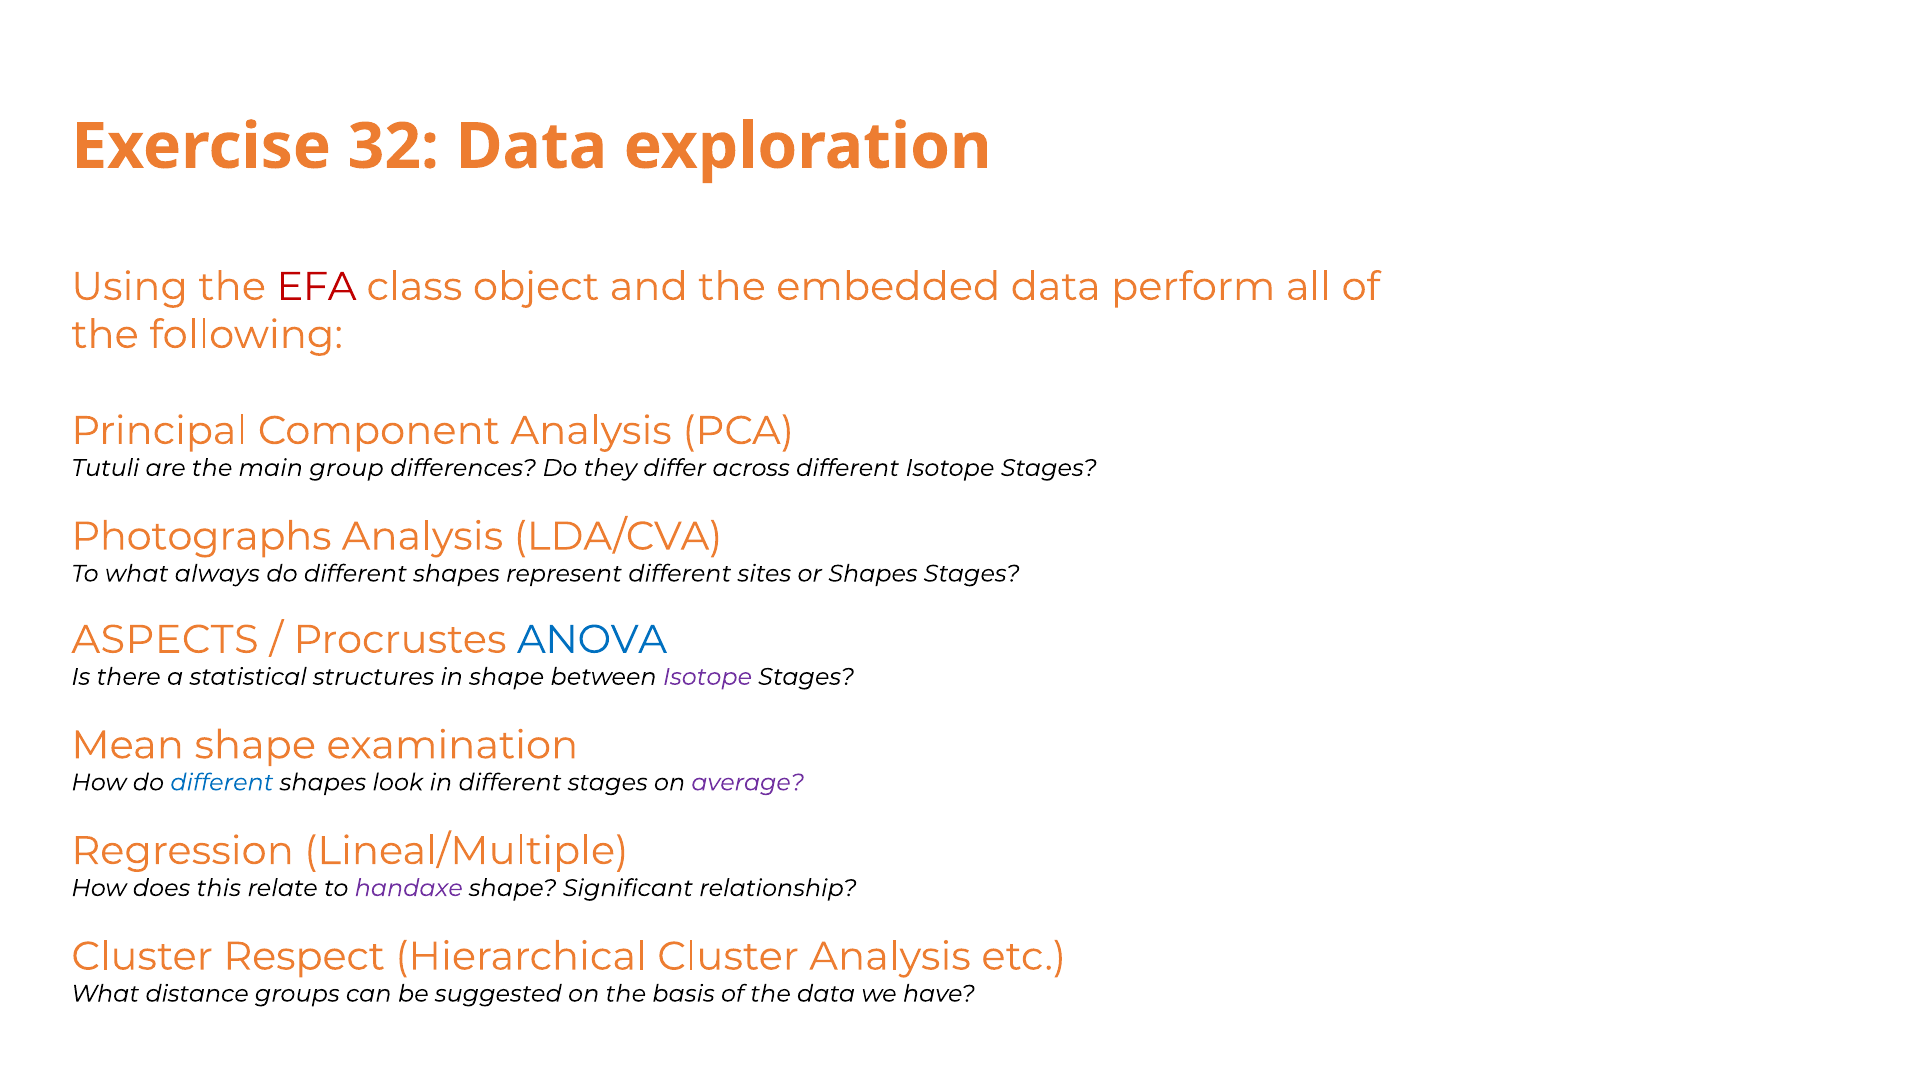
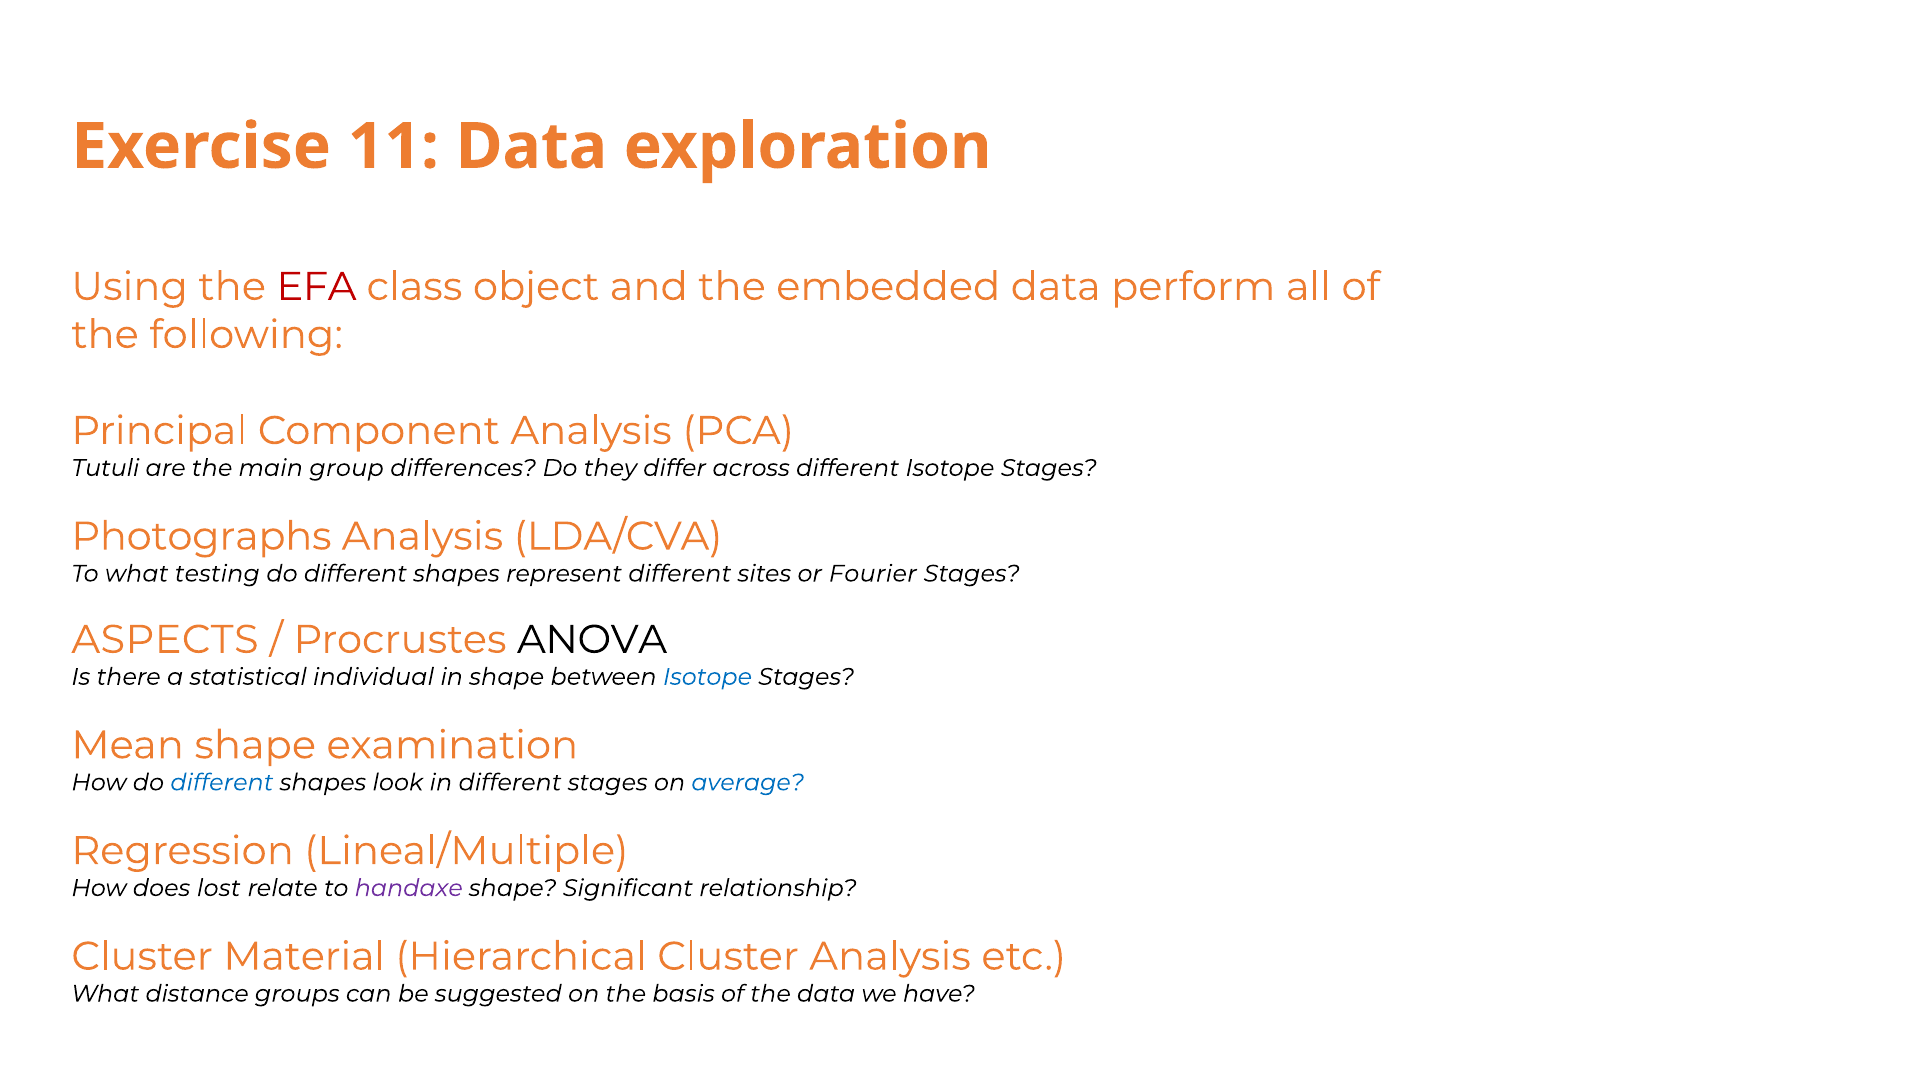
32: 32 -> 11
always: always -> testing
or Shapes: Shapes -> Fourier
ANOVA colour: blue -> black
structures: structures -> individual
Isotope at (707, 677) colour: purple -> blue
average colour: purple -> blue
this: this -> lost
Respect: Respect -> Material
